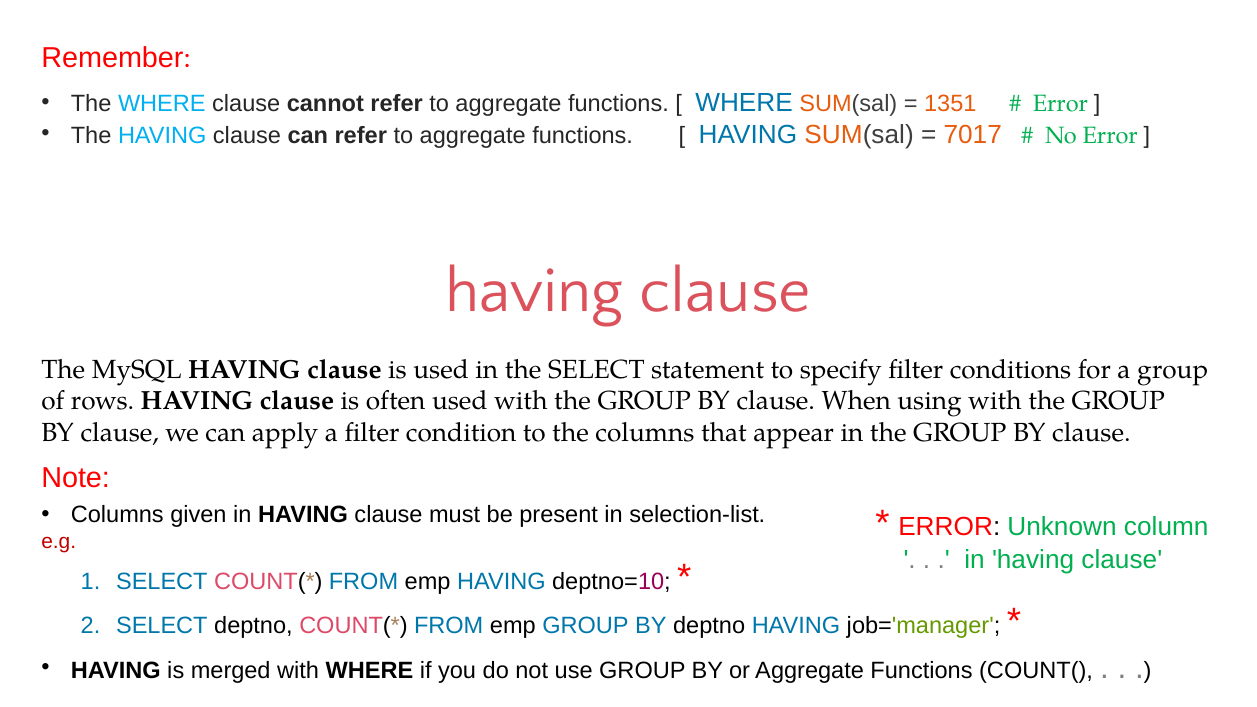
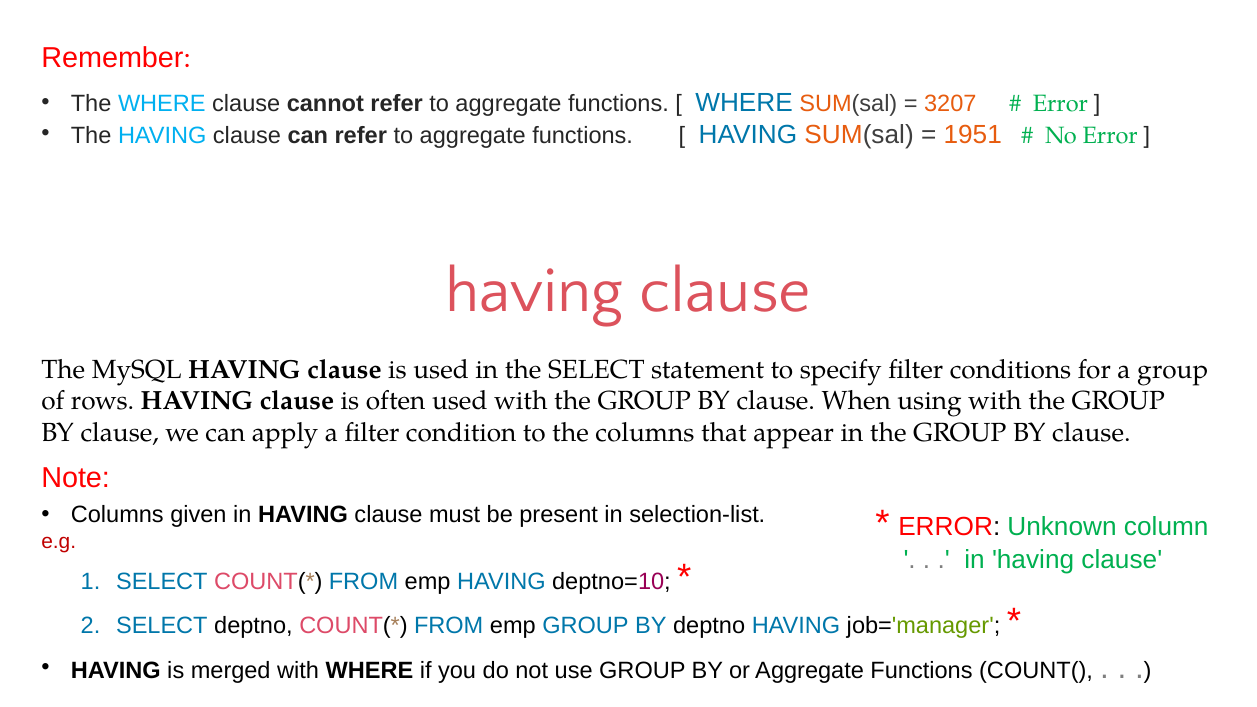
1351: 1351 -> 3207
7017: 7017 -> 1951
